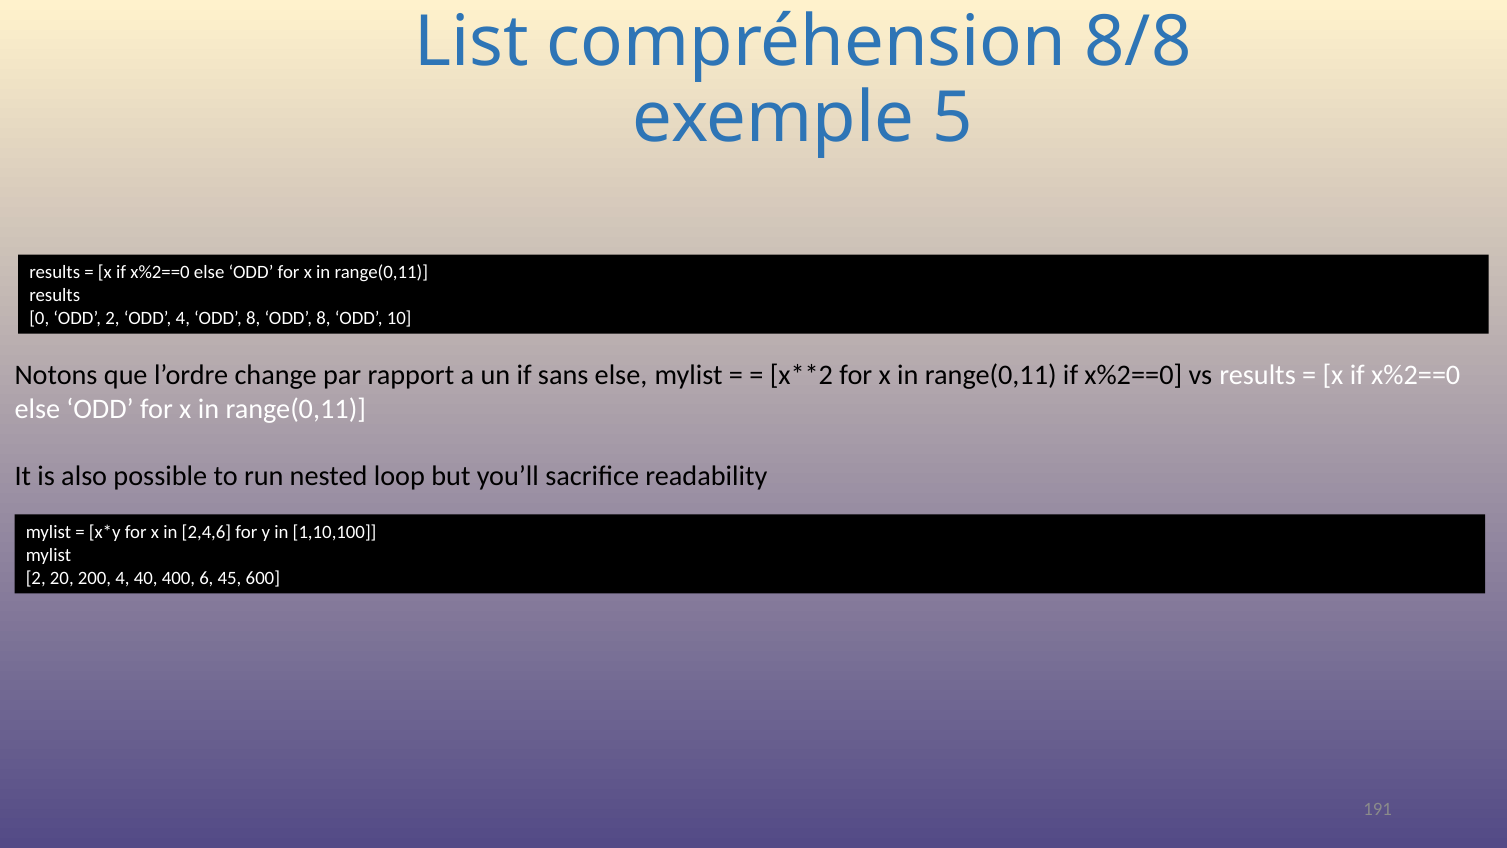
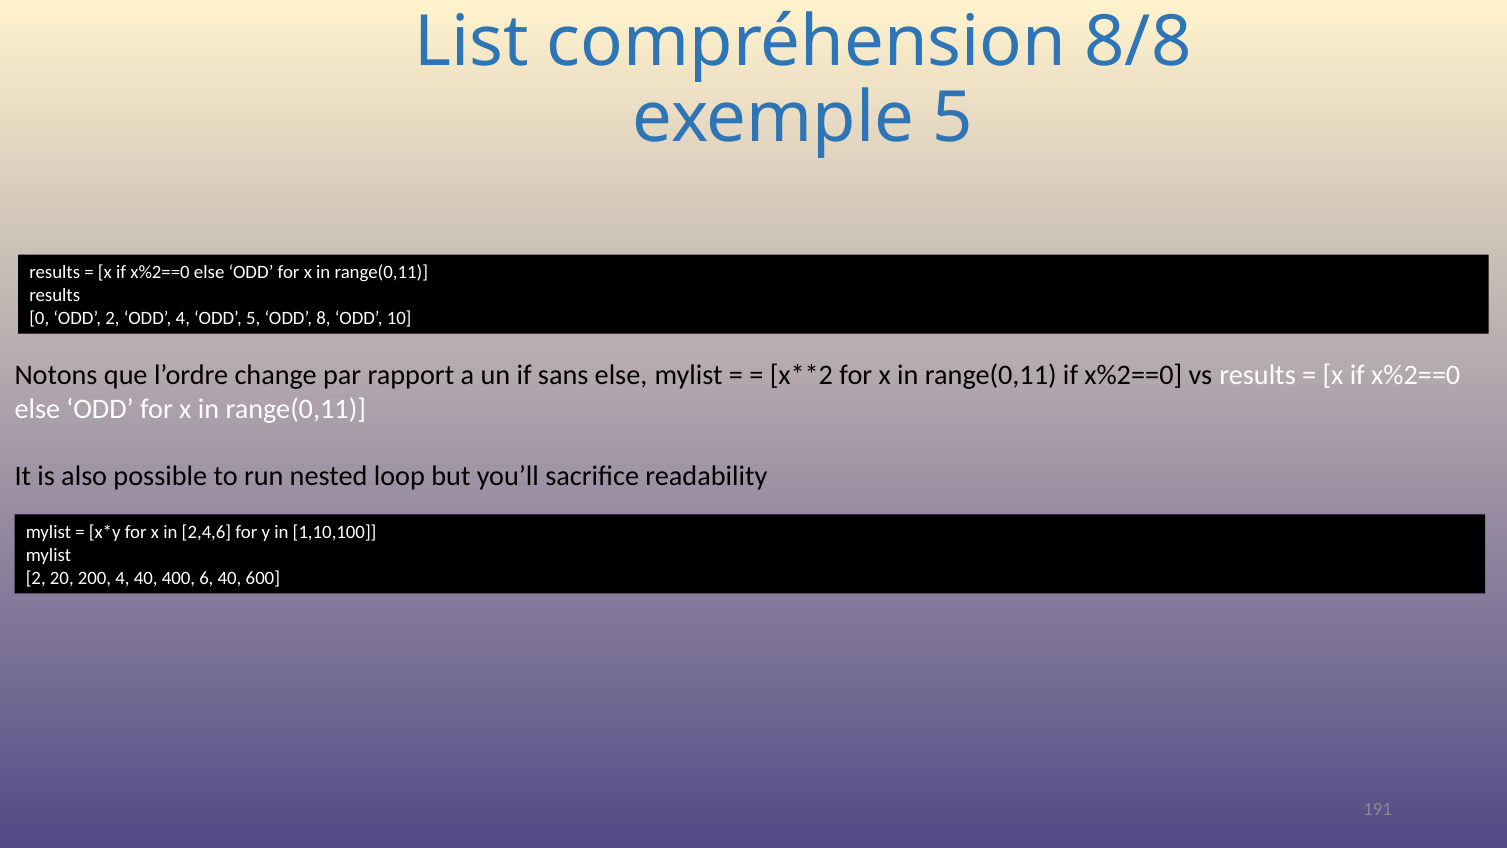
4 ODD 8: 8 -> 5
6 45: 45 -> 40
